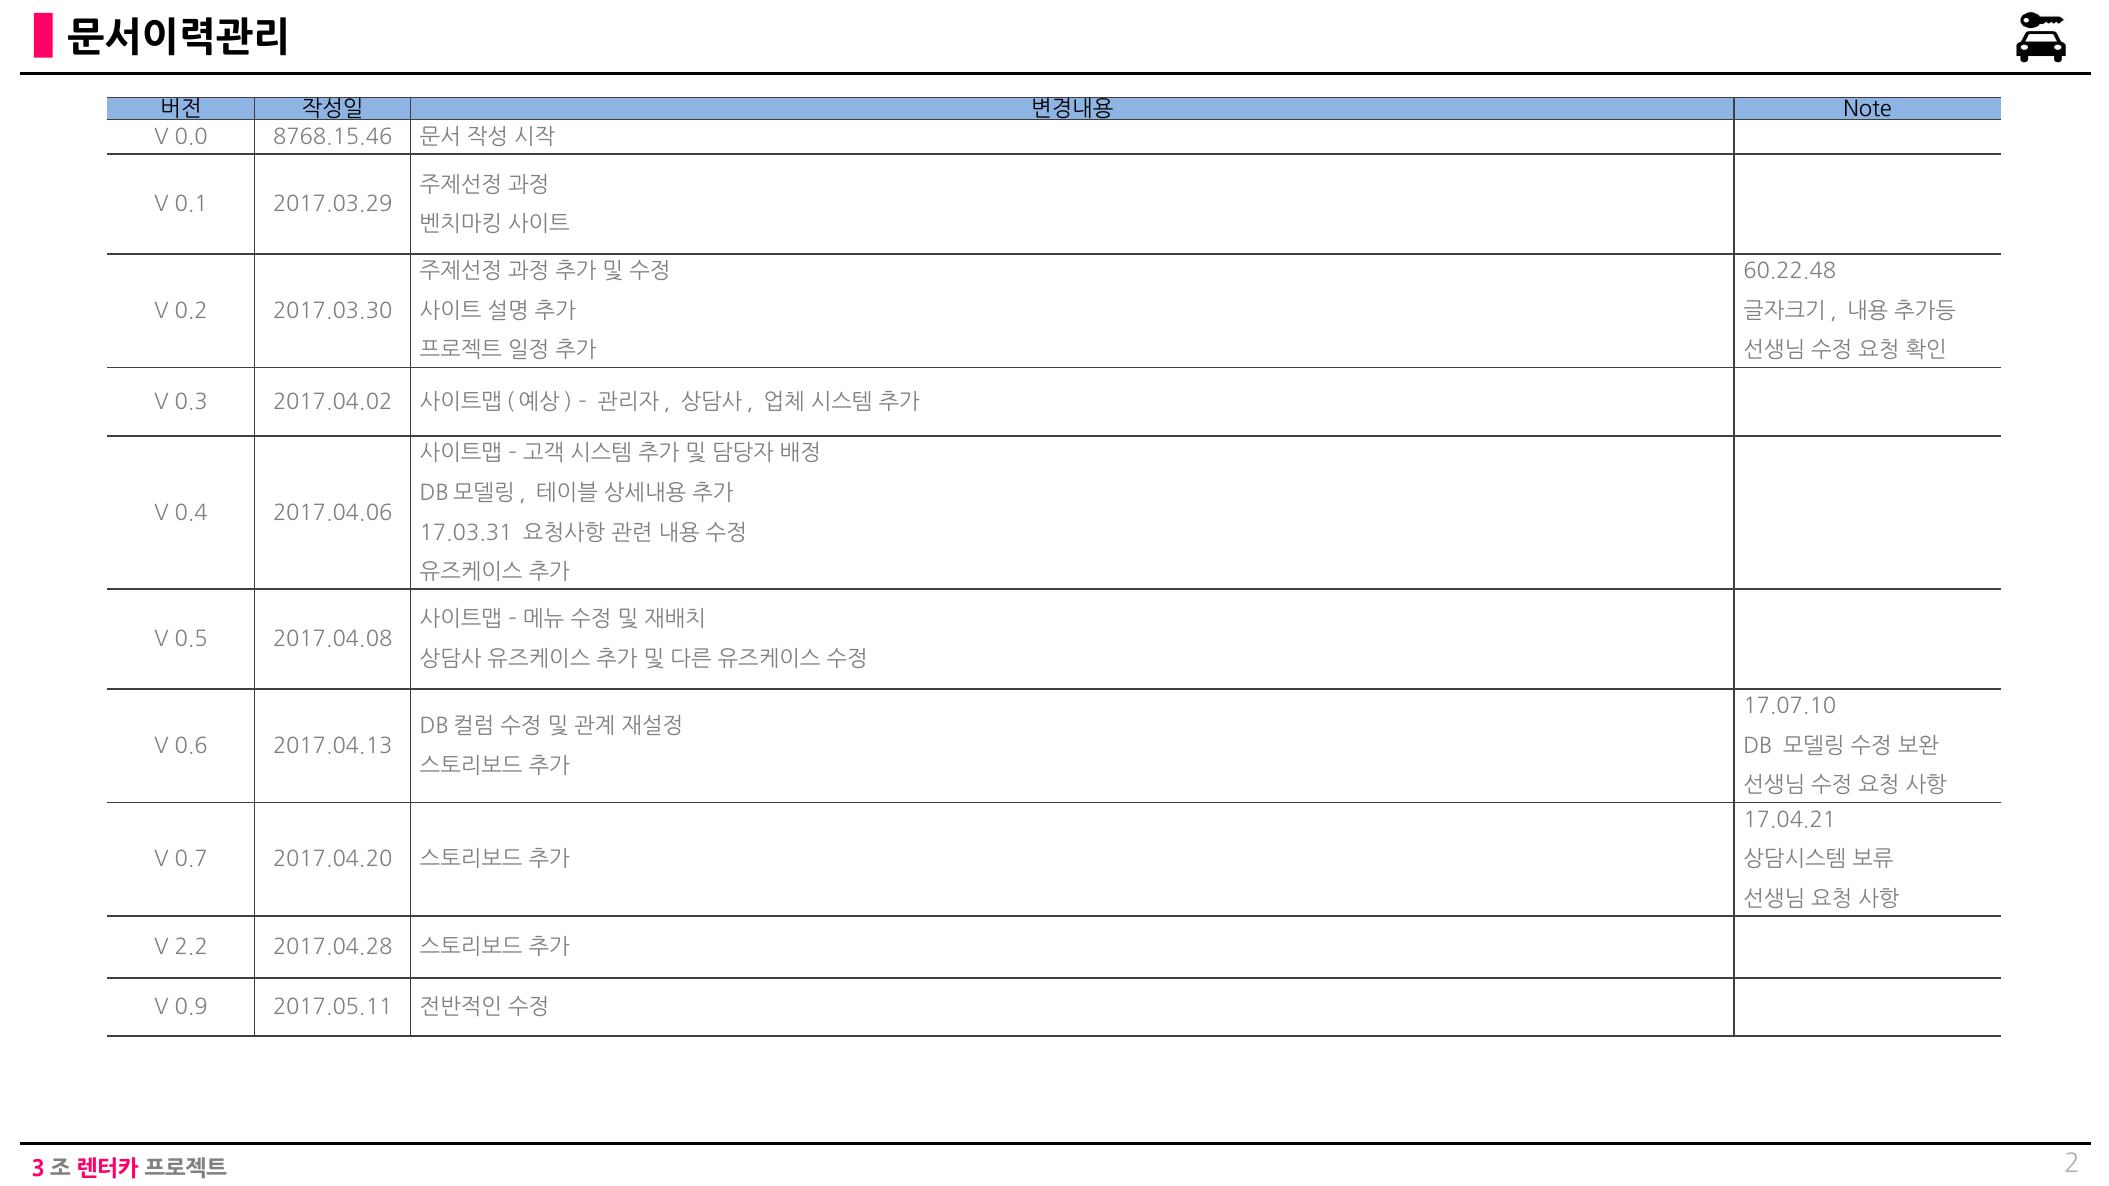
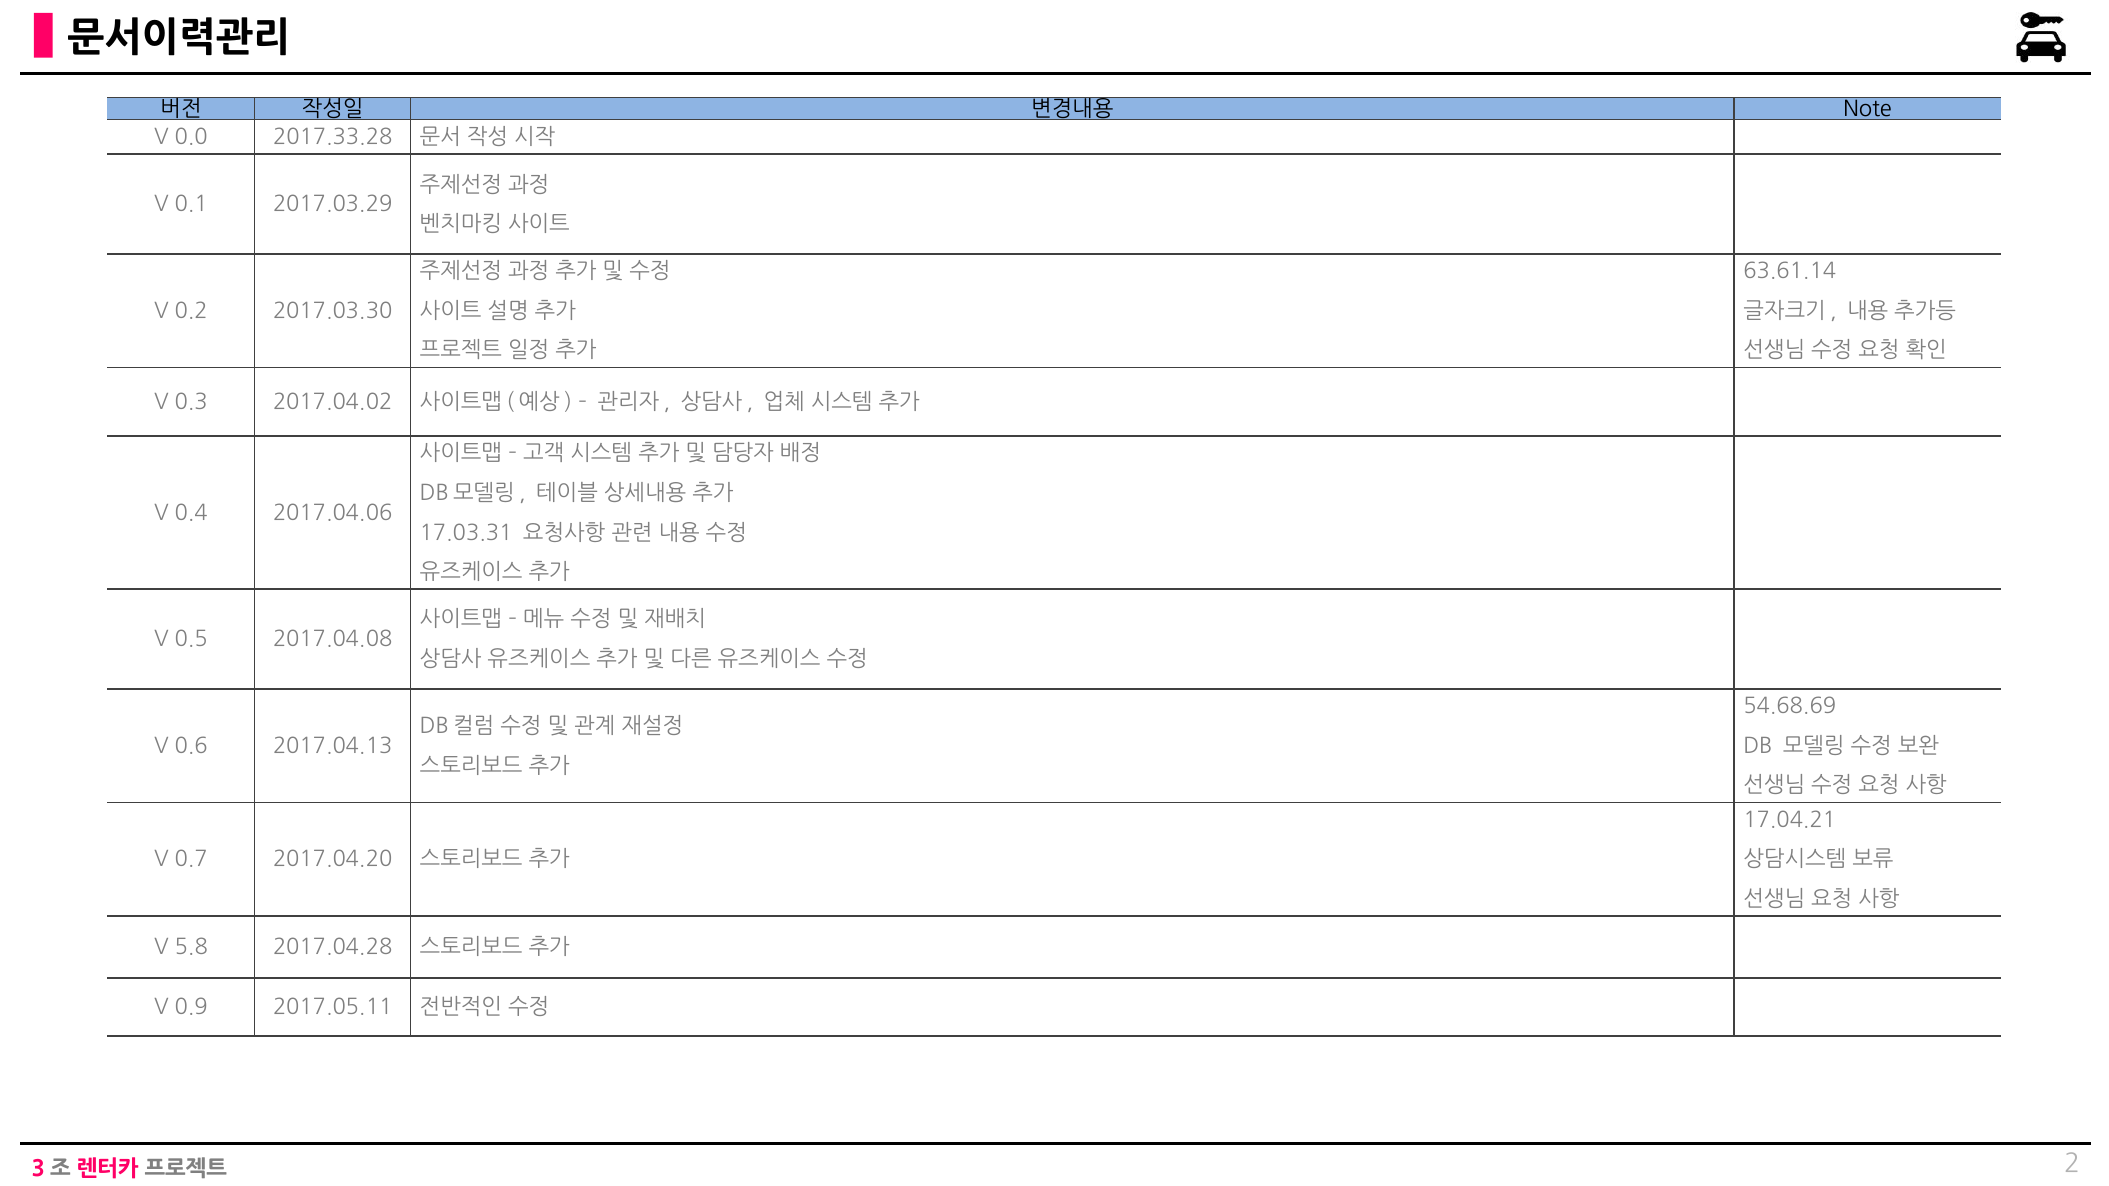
8768.15.46: 8768.15.46 -> 2017.33.28
60.22.48: 60.22.48 -> 63.61.14
17.07.10: 17.07.10 -> 54.68.69
2.2: 2.2 -> 5.8
